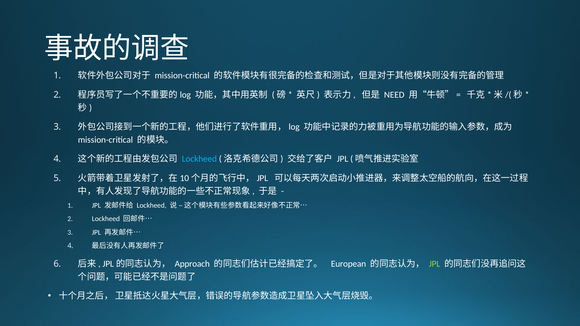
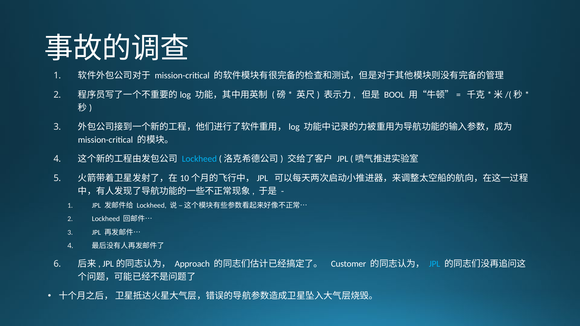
NEED: NEED -> BOOL
European: European -> Customer
JPL at (435, 264) colour: light green -> light blue
